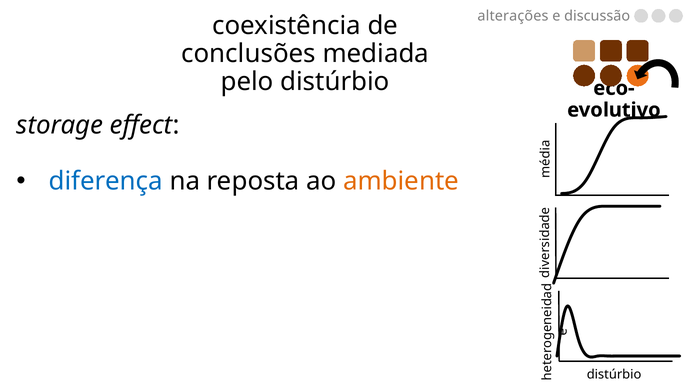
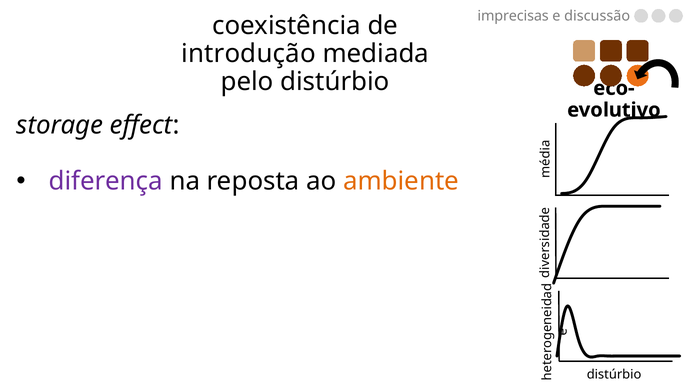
alterações: alterações -> imprecisas
conclusões: conclusões -> introdução
diferença colour: blue -> purple
